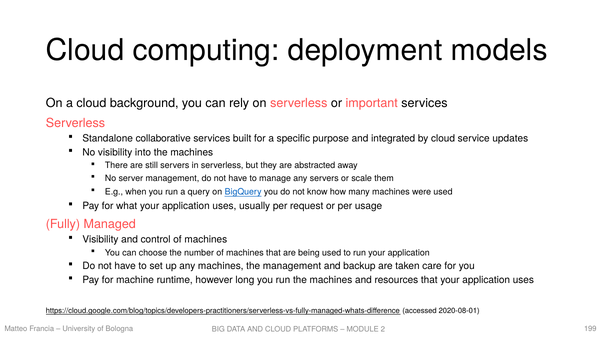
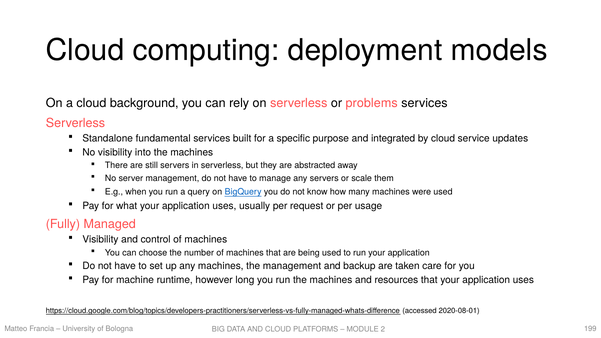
important: important -> problems
collaborative: collaborative -> fundamental
